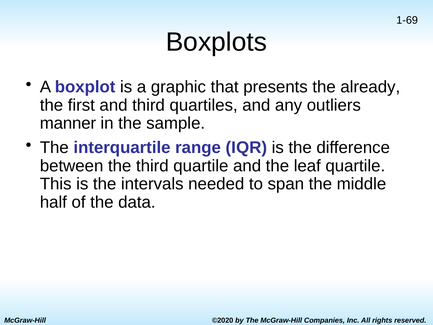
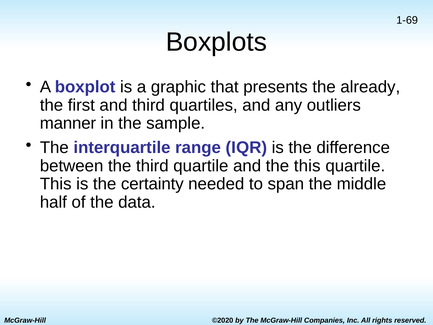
the leaf: leaf -> this
intervals: intervals -> certainty
